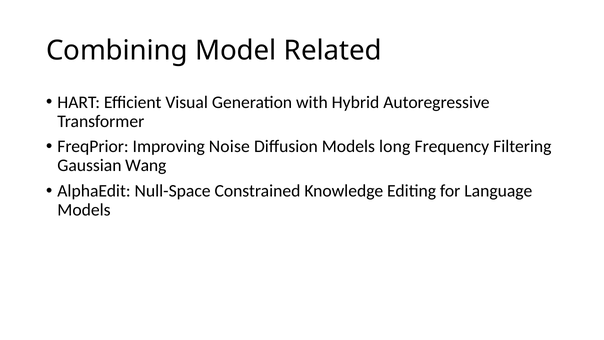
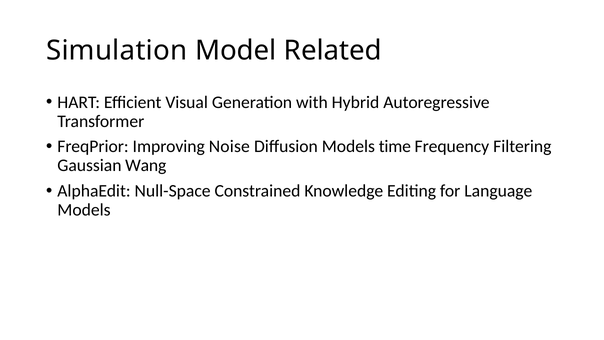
Combining: Combining -> Simulation
long: long -> time
